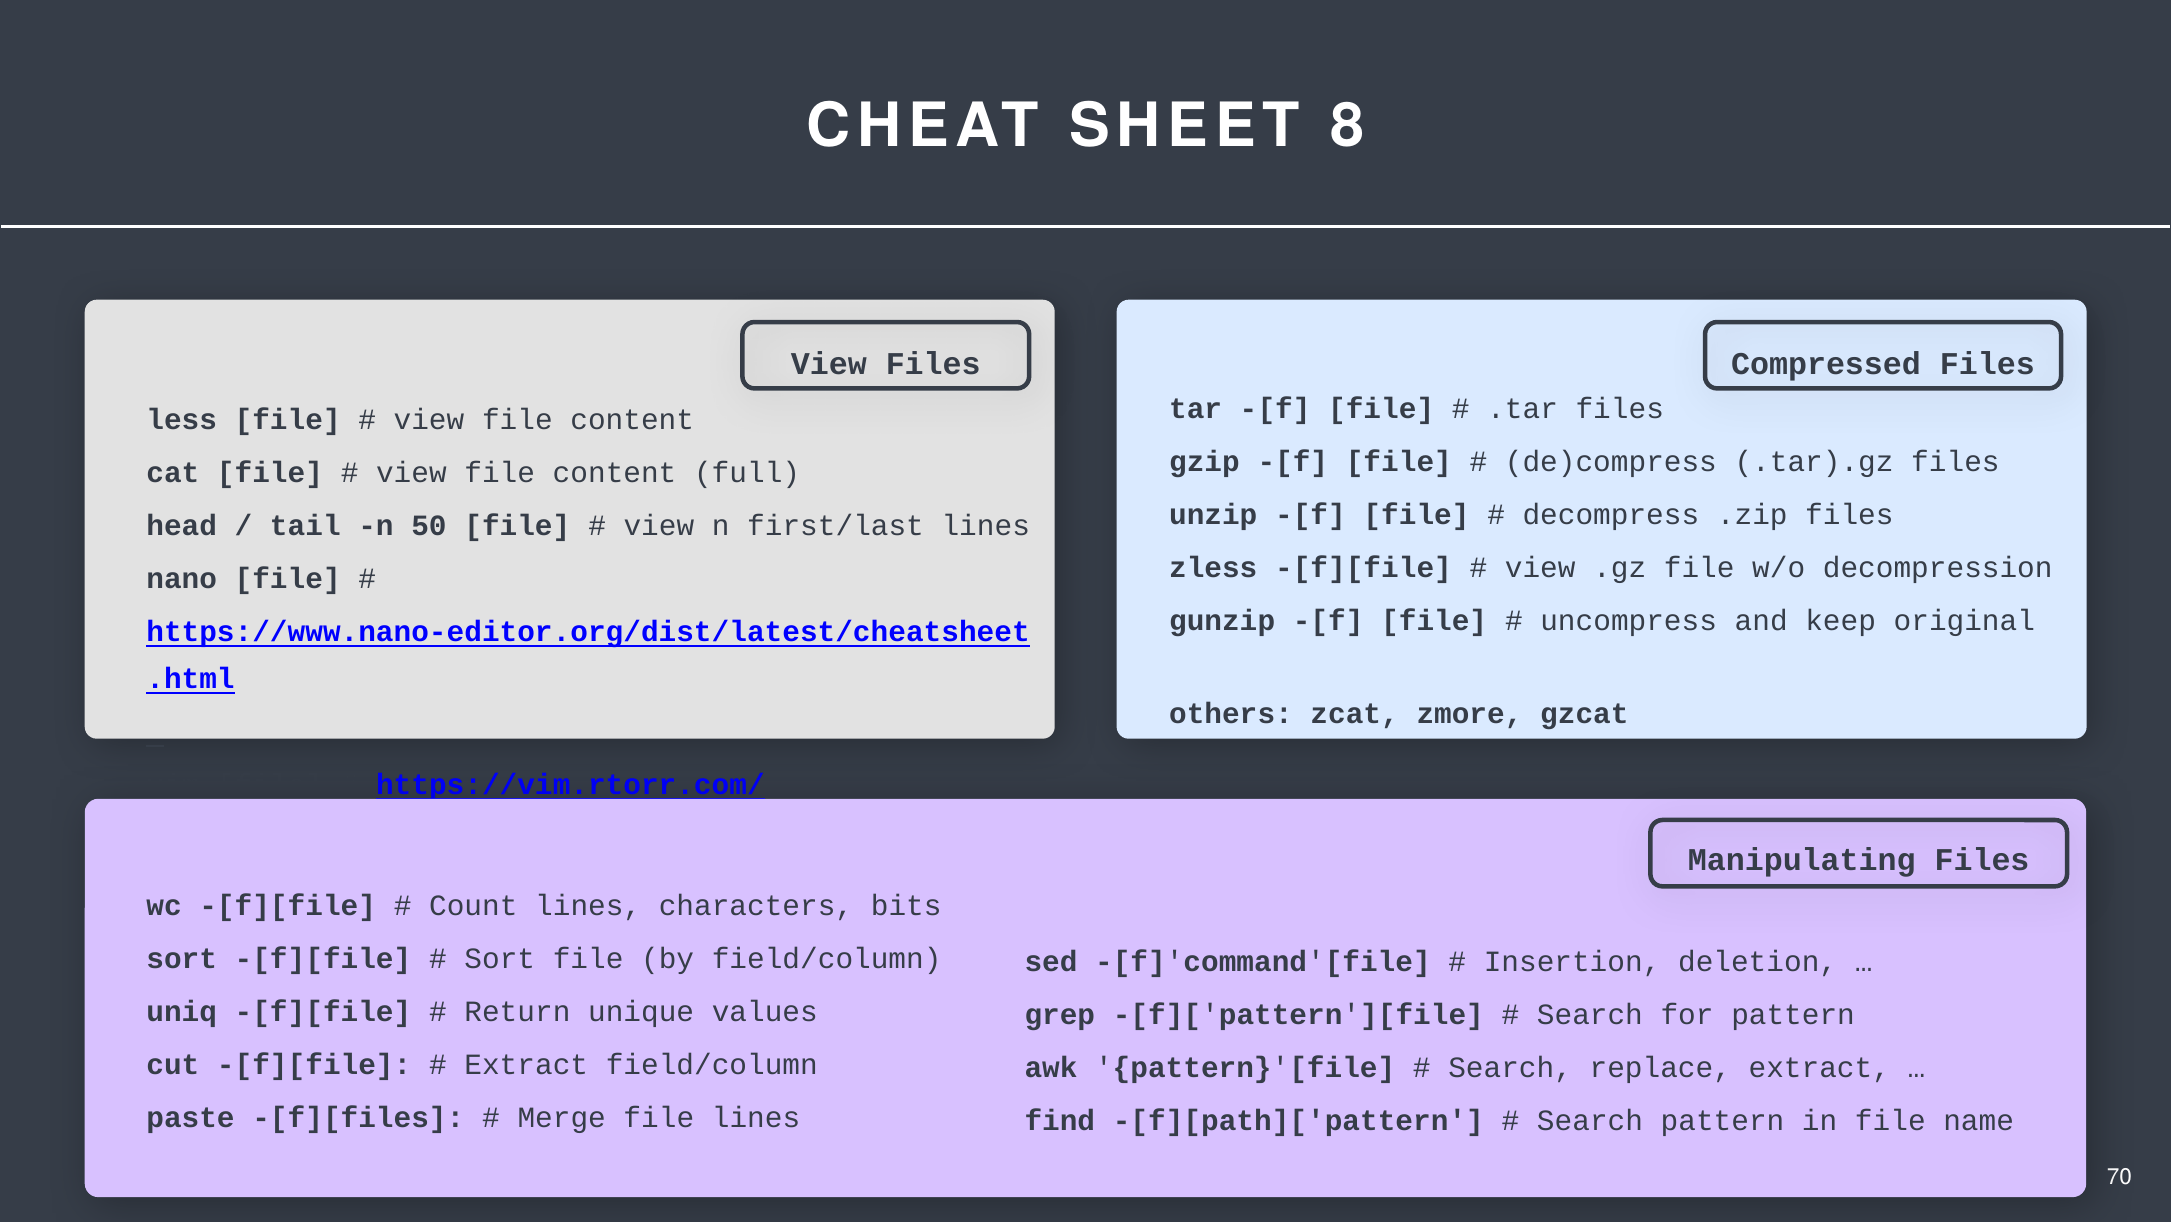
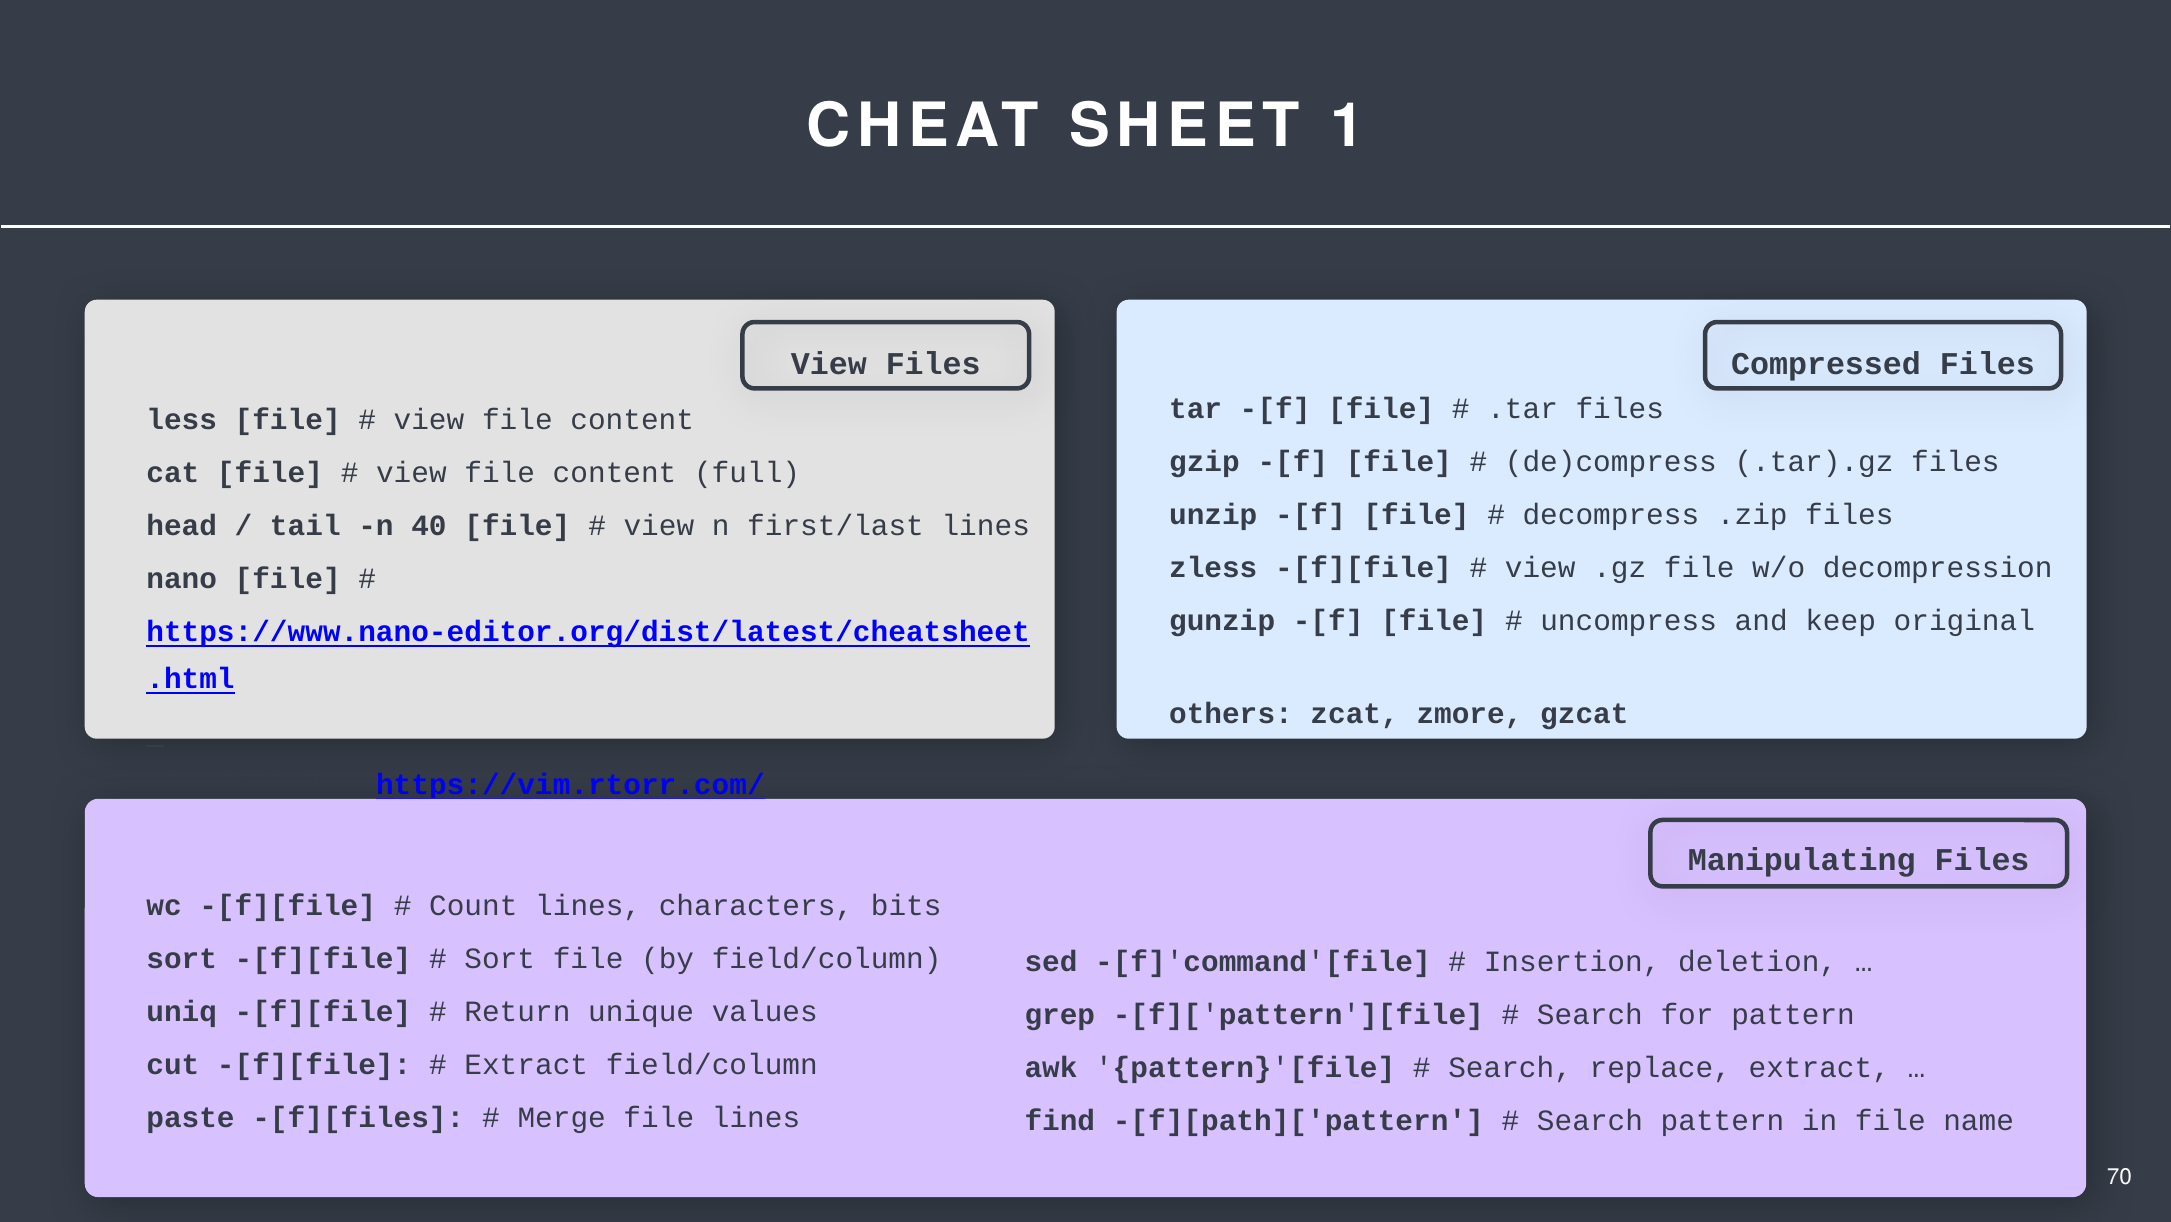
8: 8 -> 1
50: 50 -> 40
